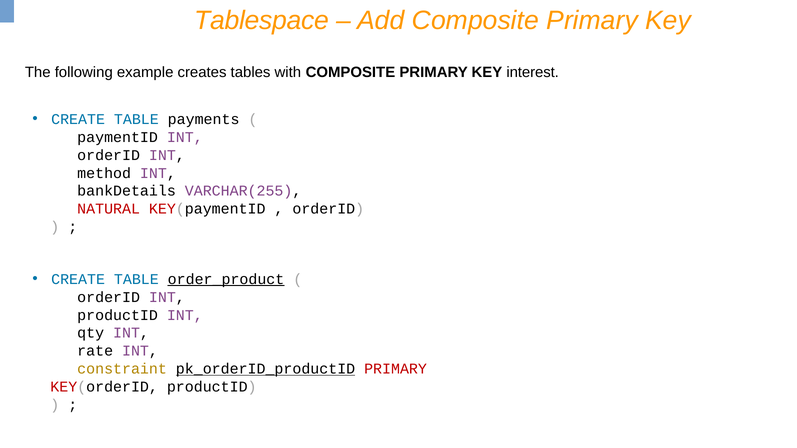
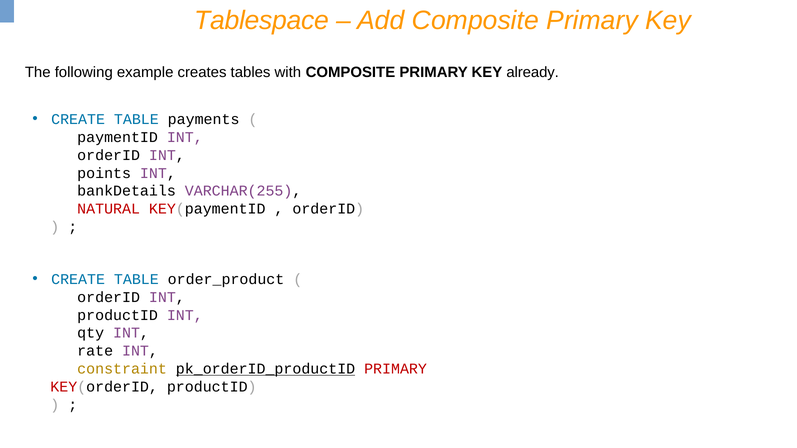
interest: interest -> already
method: method -> points
order_product underline: present -> none
